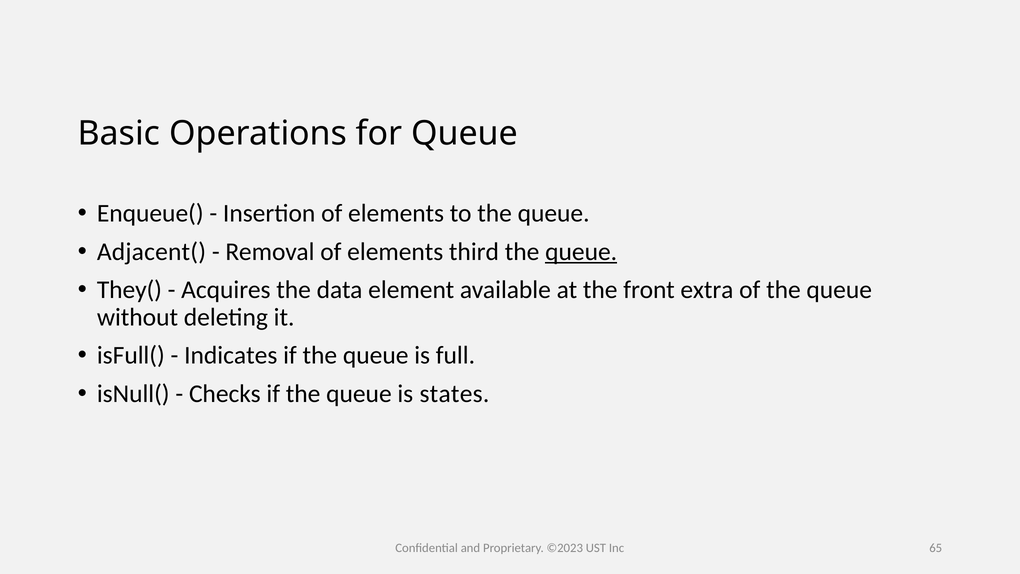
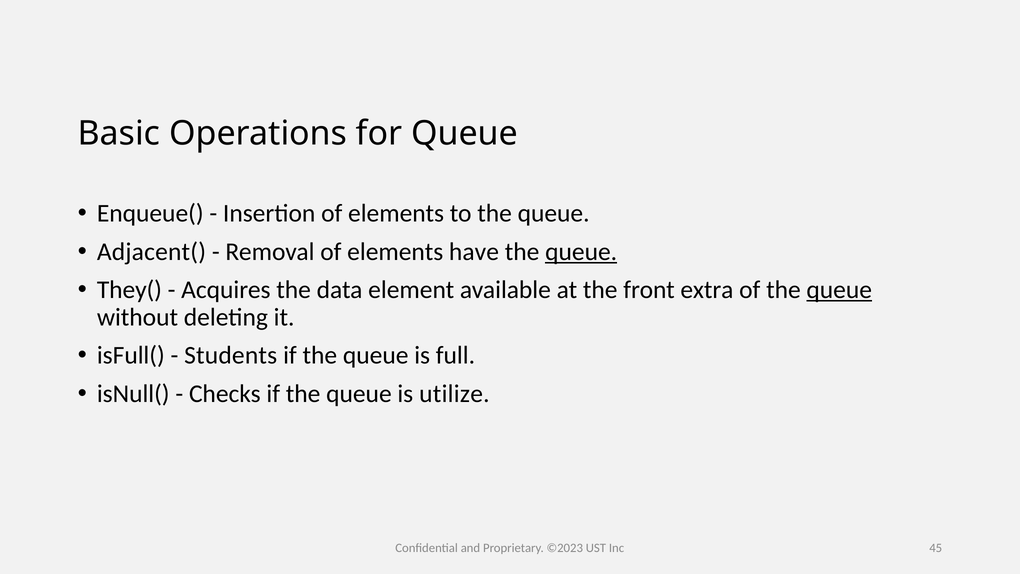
third: third -> have
queue at (839, 290) underline: none -> present
Indicates: Indicates -> Students
states: states -> utilize
65: 65 -> 45
